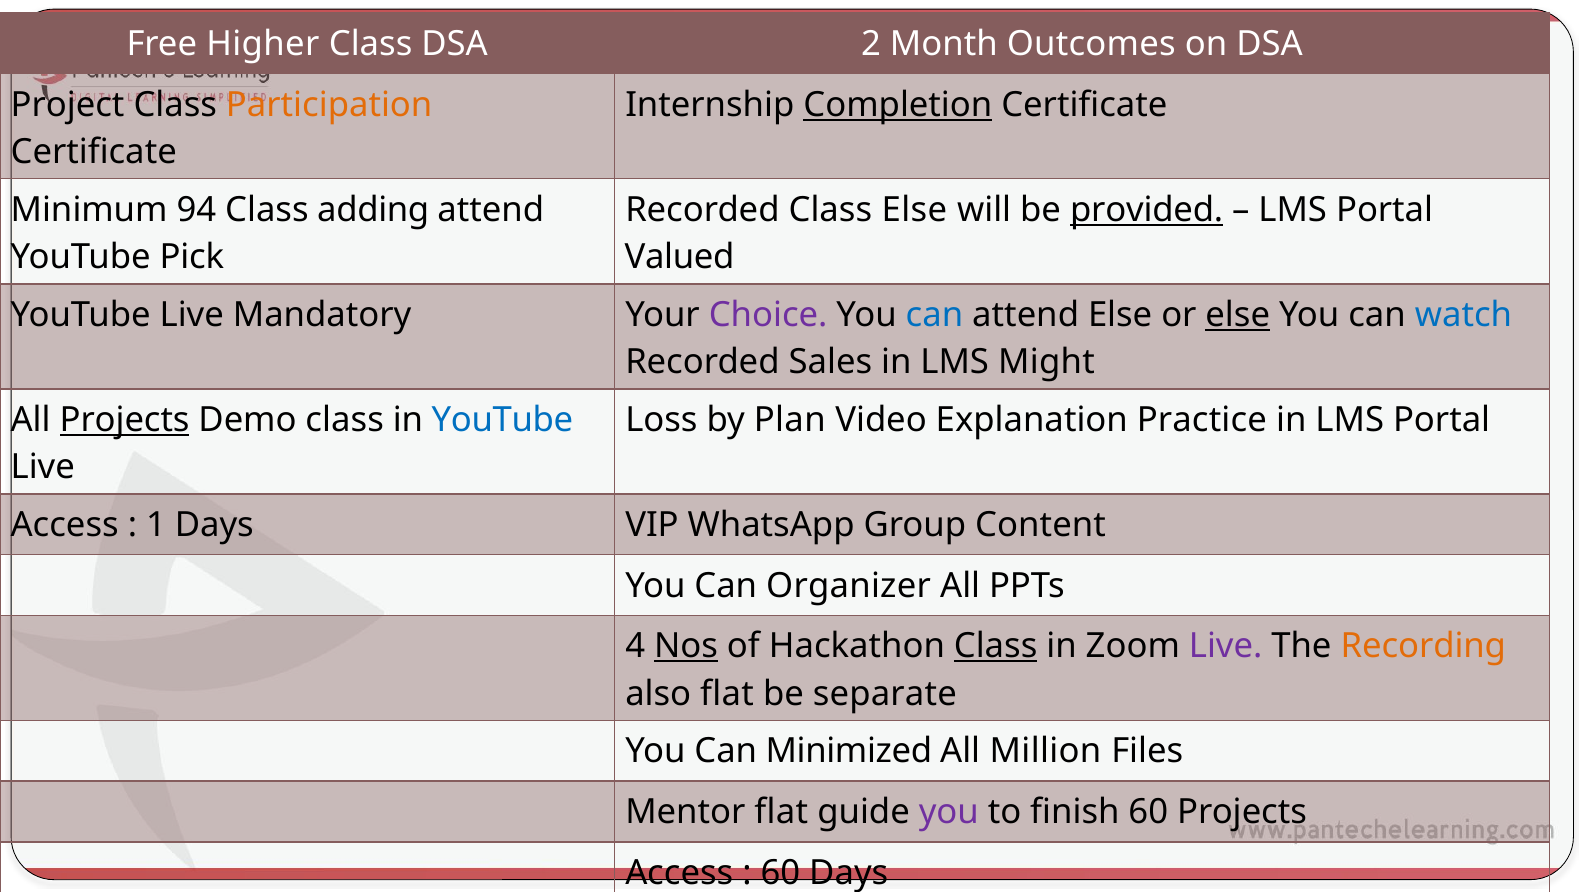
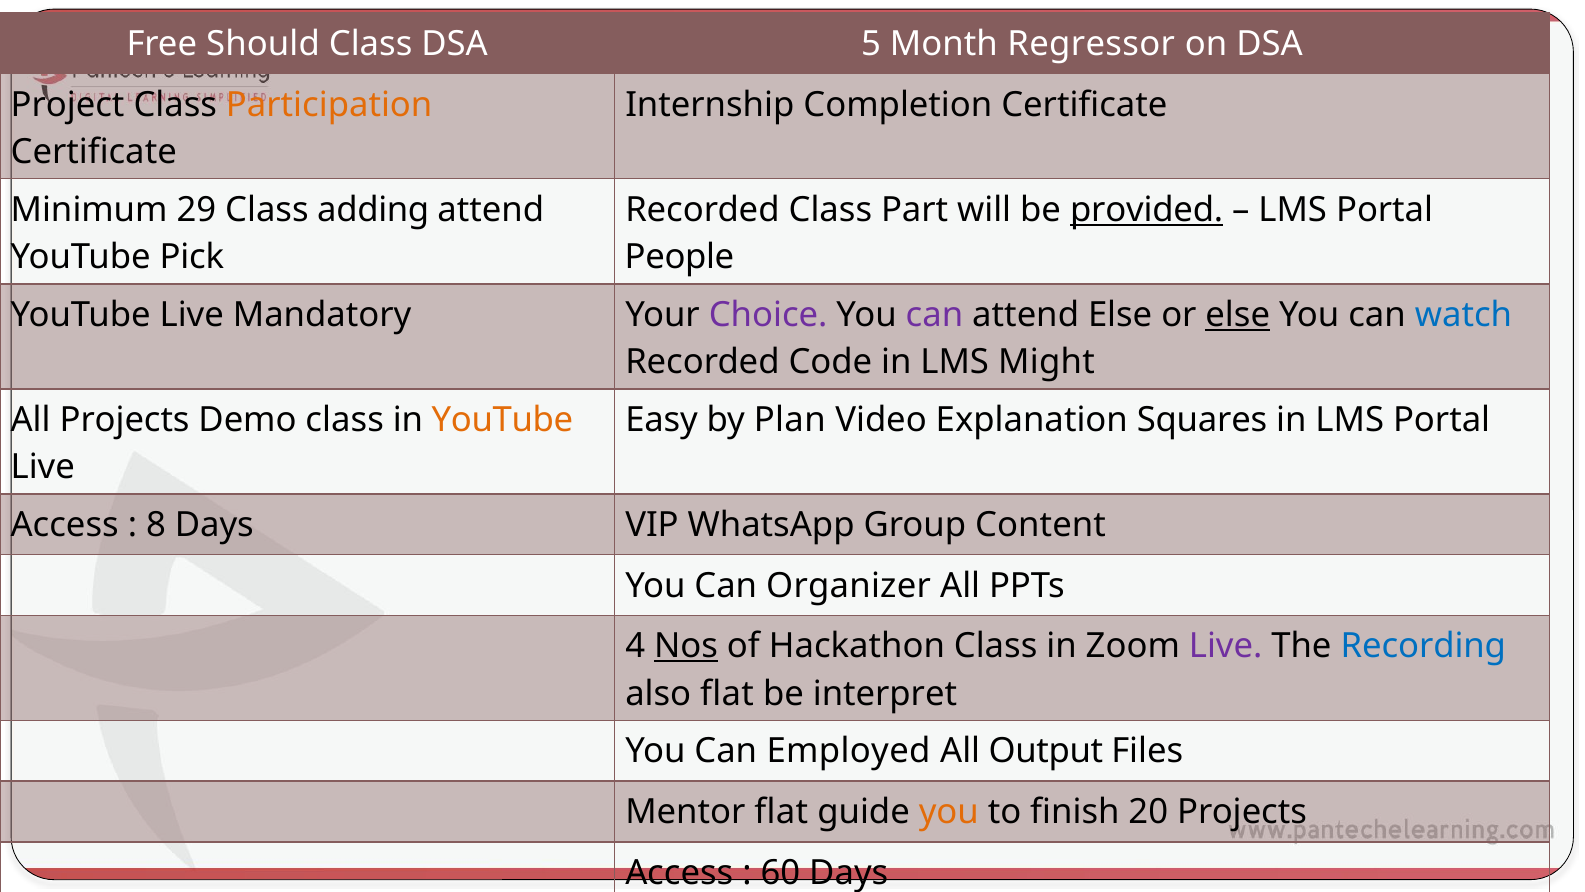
Higher: Higher -> Should
2: 2 -> 5
Outcomes: Outcomes -> Regressor
Completion underline: present -> none
94: 94 -> 29
Class Else: Else -> Part
Valued: Valued -> People
can at (934, 315) colour: blue -> purple
Sales: Sales -> Code
Projects at (125, 420) underline: present -> none
YouTube at (502, 420) colour: blue -> orange
Loss: Loss -> Easy
Practice: Practice -> Squares
1: 1 -> 8
Class at (996, 646) underline: present -> none
Recording colour: orange -> blue
separate: separate -> interpret
Minimized: Minimized -> Employed
Million: Million -> Output
you at (949, 812) colour: purple -> orange
finish 60: 60 -> 20
